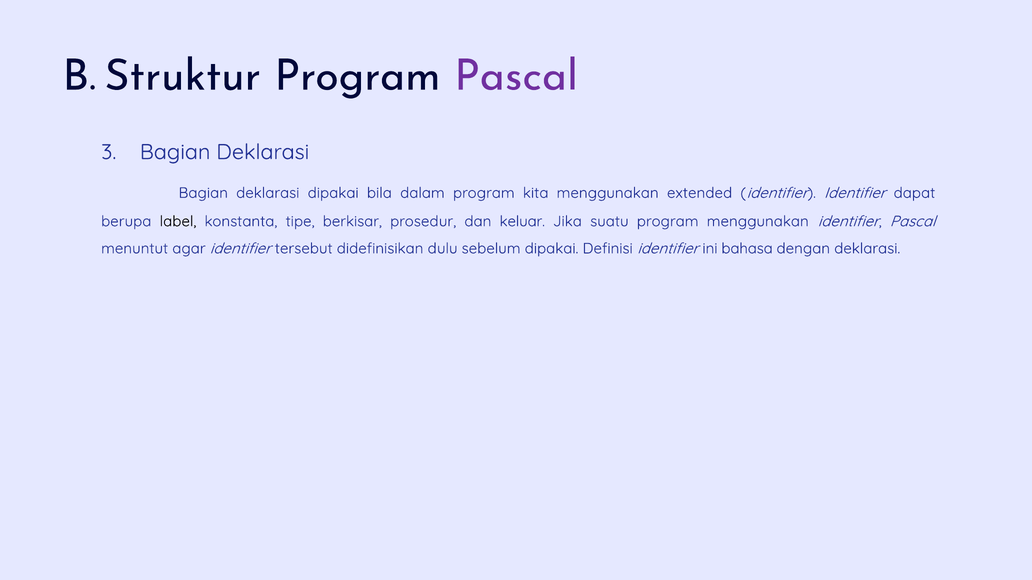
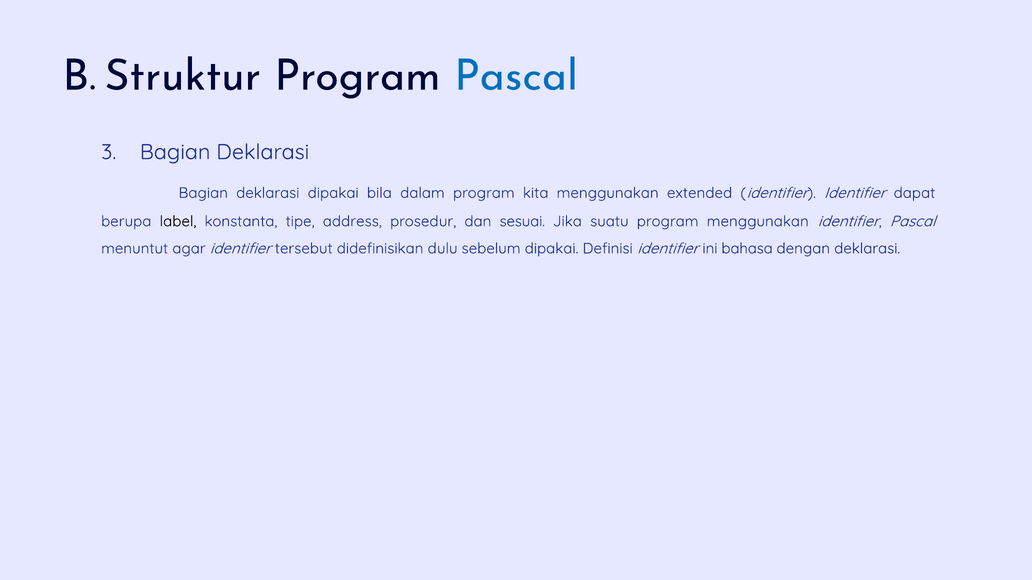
Pascal at (516, 76) colour: purple -> blue
berkisar: berkisar -> address
keluar: keluar -> sesuai
